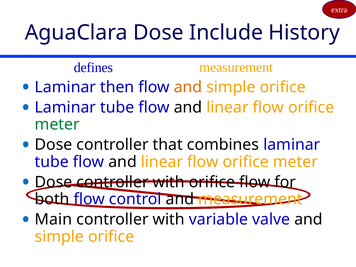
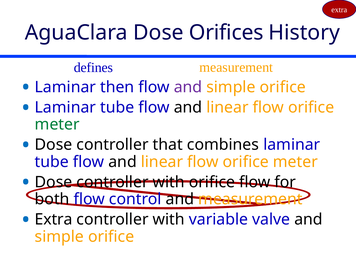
Include: Include -> Orifices
and at (188, 87) colour: orange -> purple
Main at (53, 220): Main -> Extra
